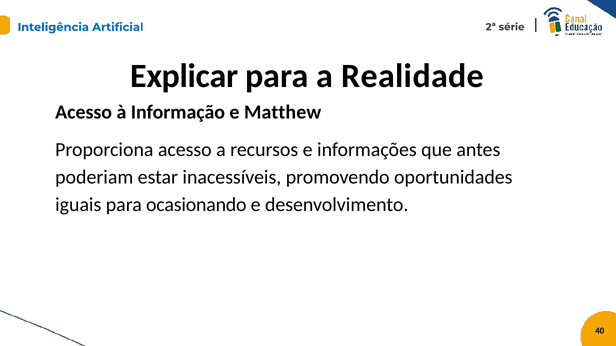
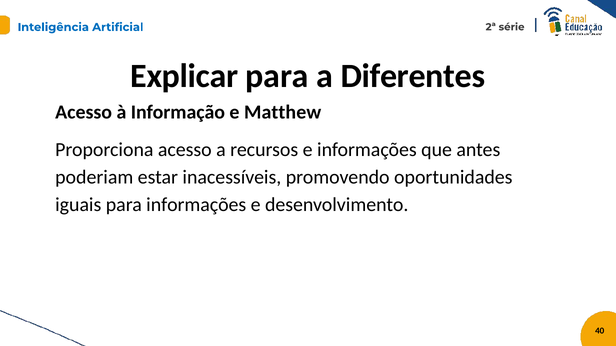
Realidade: Realidade -> Diferentes
para ocasionando: ocasionando -> informações
